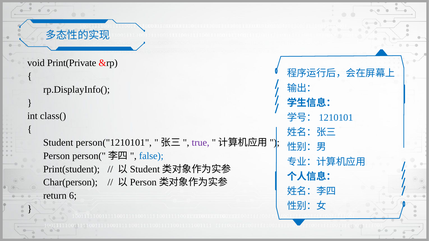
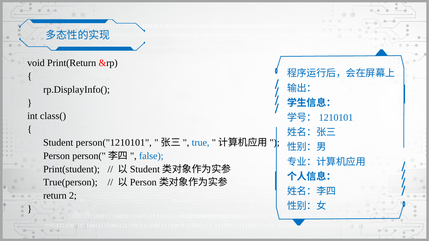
Print(Private: Print(Private -> Print(Return
true colour: purple -> blue
Char(person: Char(person -> True(person
6: 6 -> 2
